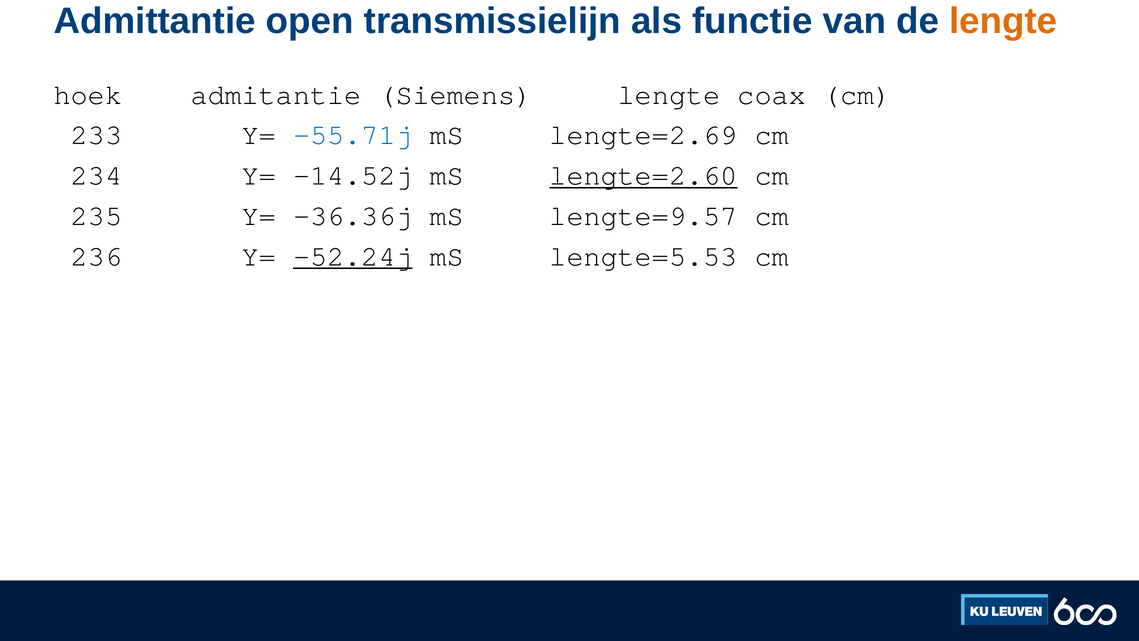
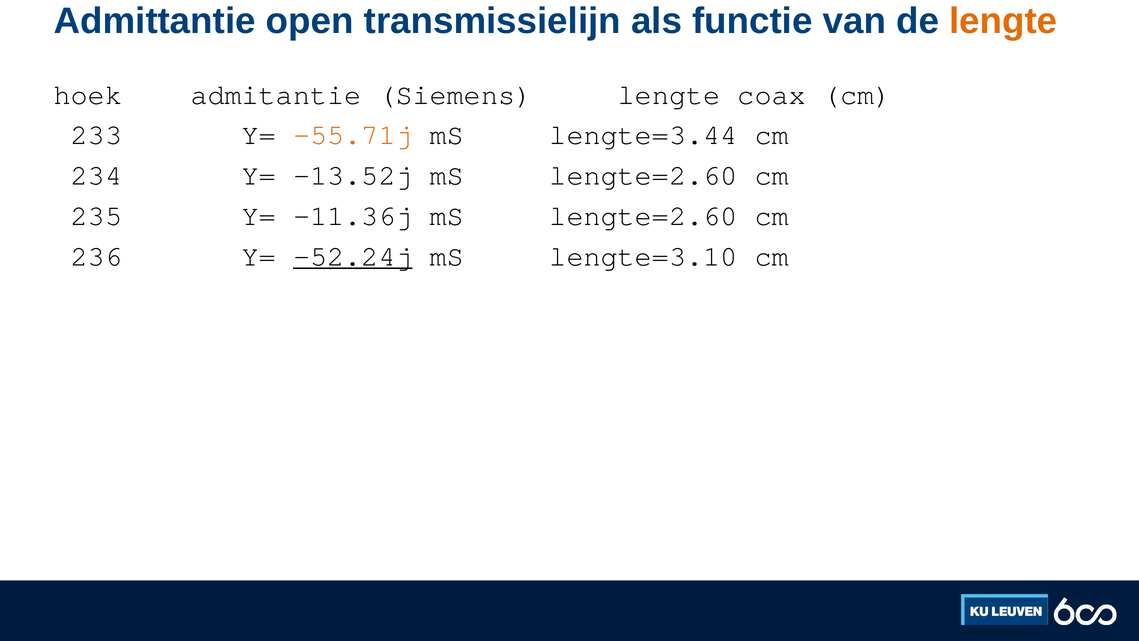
-55.71j colour: blue -> orange
lengte=2.69: lengte=2.69 -> lengte=3.44
-14.52j: -14.52j -> -13.52j
lengte=2.60 at (643, 175) underline: present -> none
-36.36j: -36.36j -> -11.36j
lengte=9.57 at (643, 216): lengte=9.57 -> lengte=2.60
lengte=5.53: lengte=5.53 -> lengte=3.10
